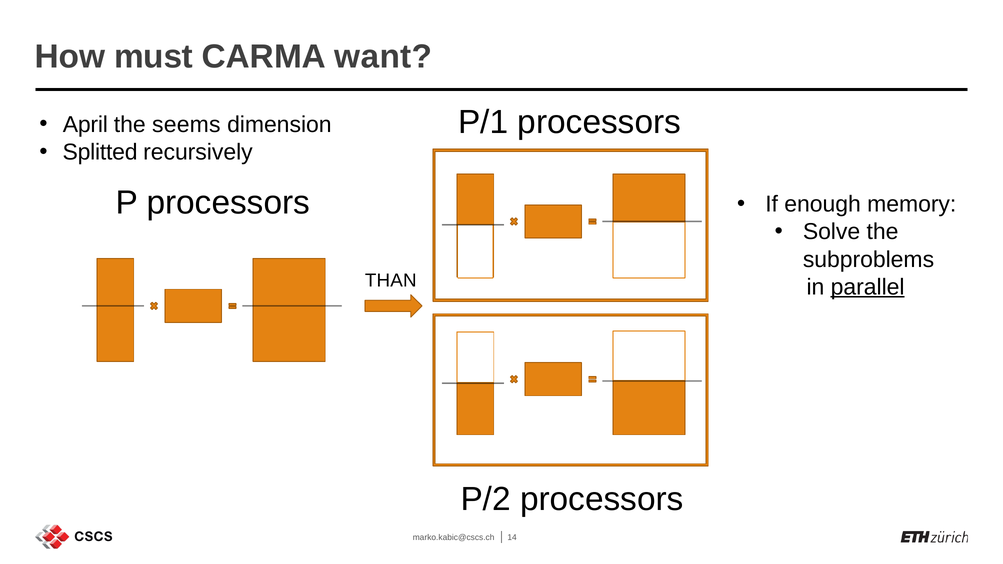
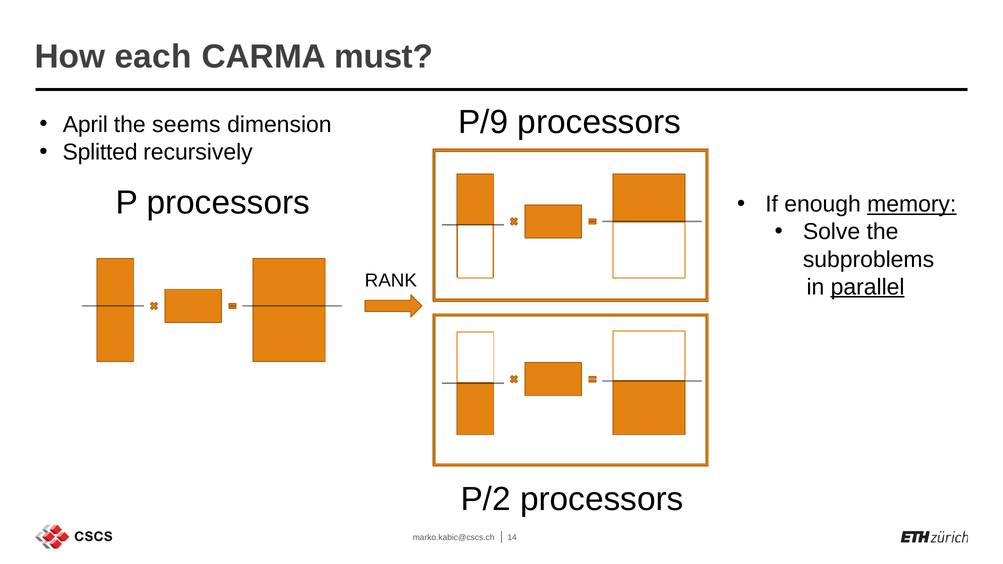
must: must -> each
want: want -> must
P/1: P/1 -> P/9
memory underline: none -> present
THAN: THAN -> RANK
